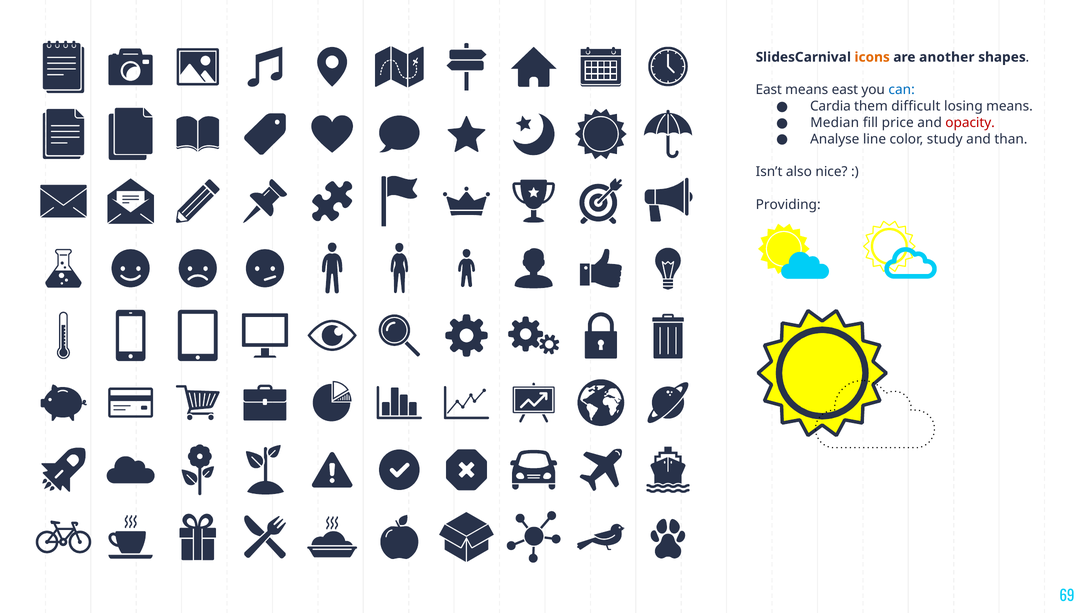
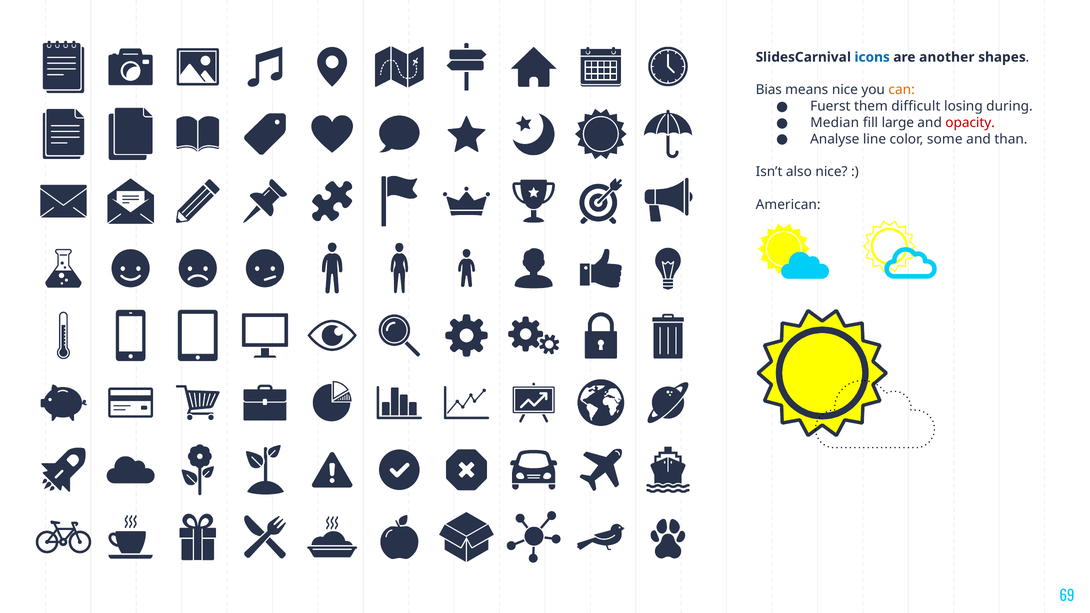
icons colour: orange -> blue
East at (769, 90): East -> Bias
means east: east -> nice
can colour: blue -> orange
Cardia: Cardia -> Fuerst
losing means: means -> during
price: price -> large
study: study -> some
Providing: Providing -> American
